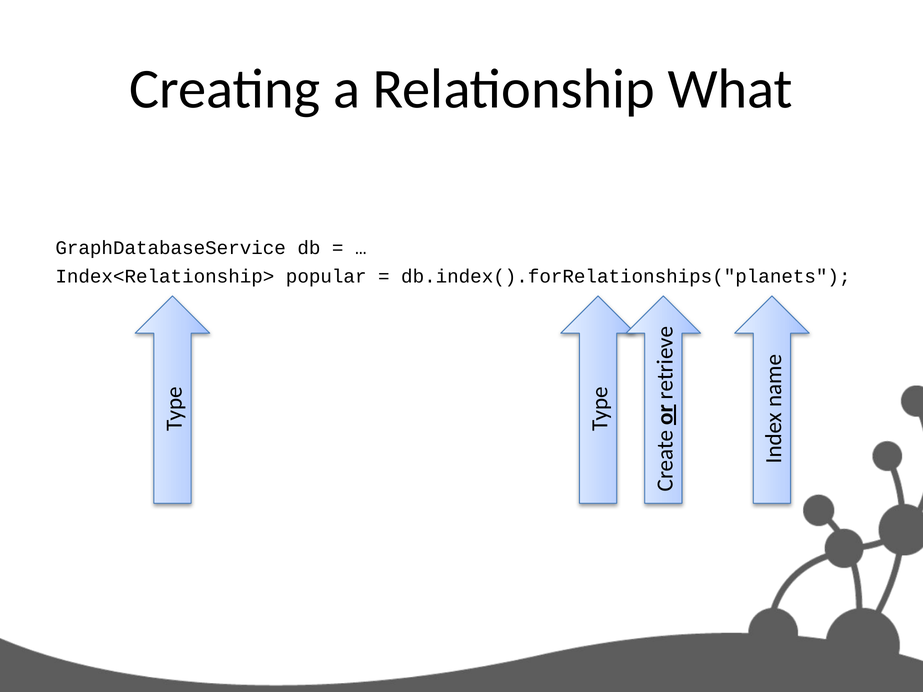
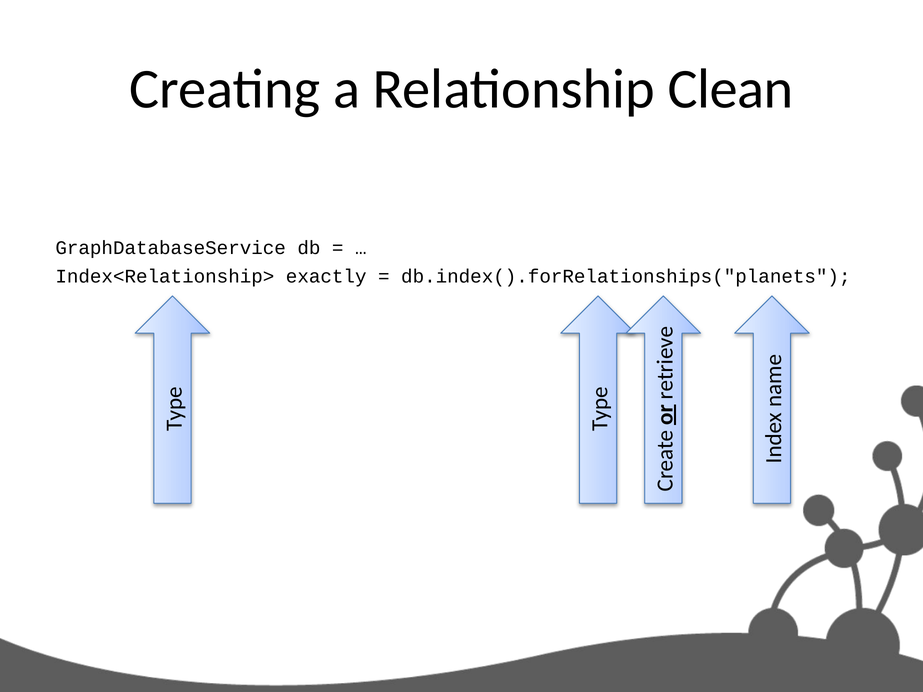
What: What -> Clean
popular: popular -> exactly
